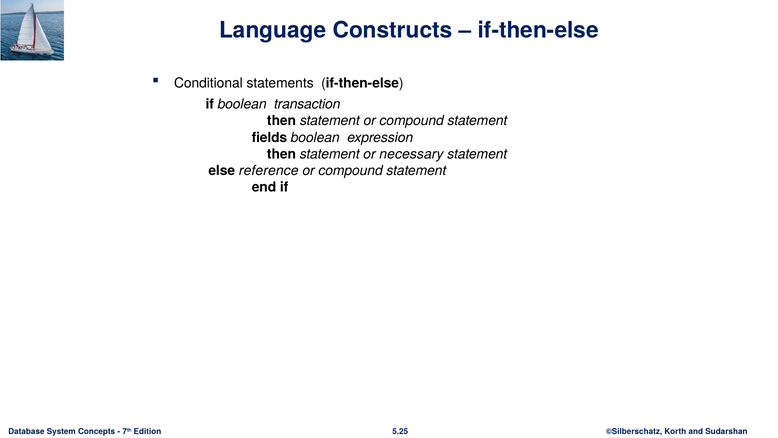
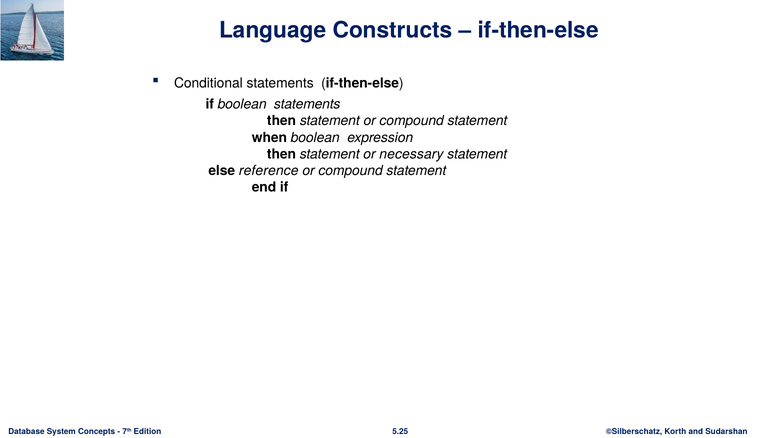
boolean transaction: transaction -> statements
fields: fields -> when
